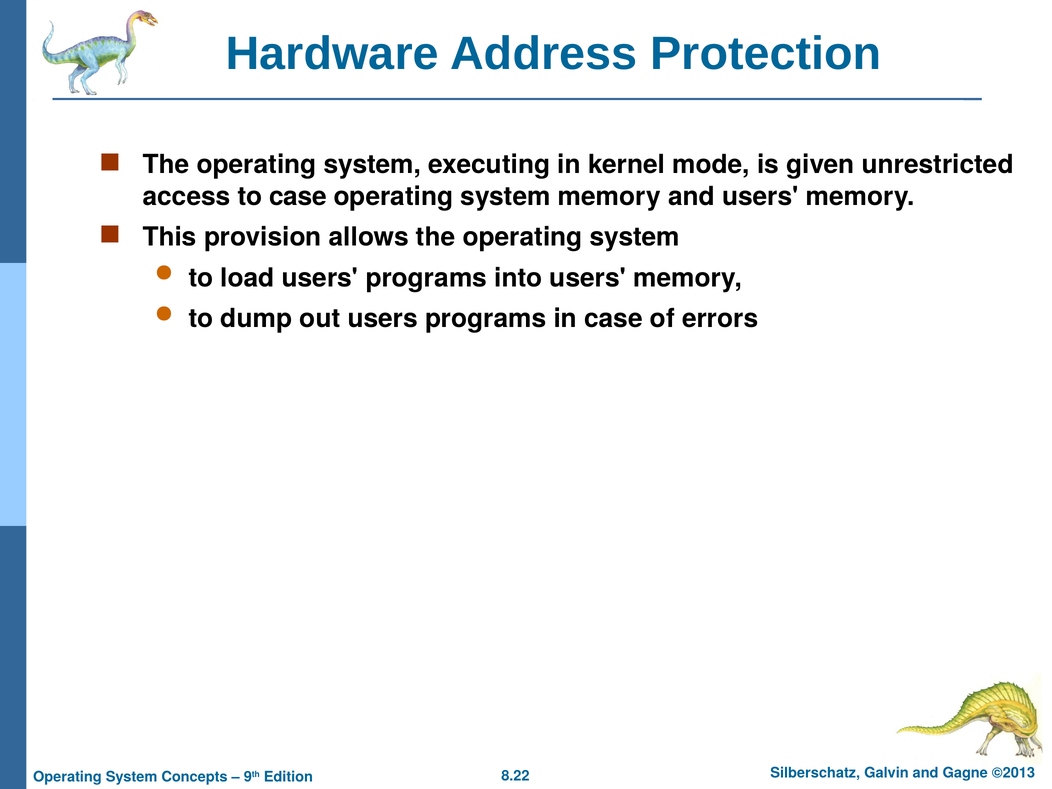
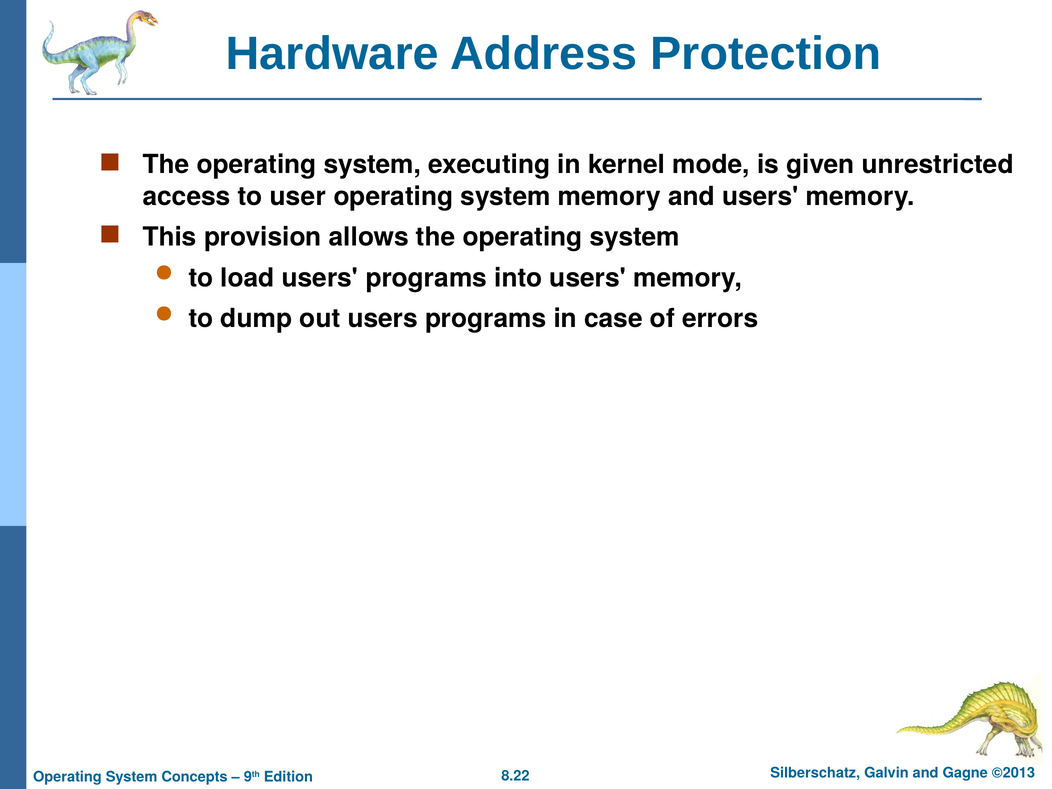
to case: case -> user
